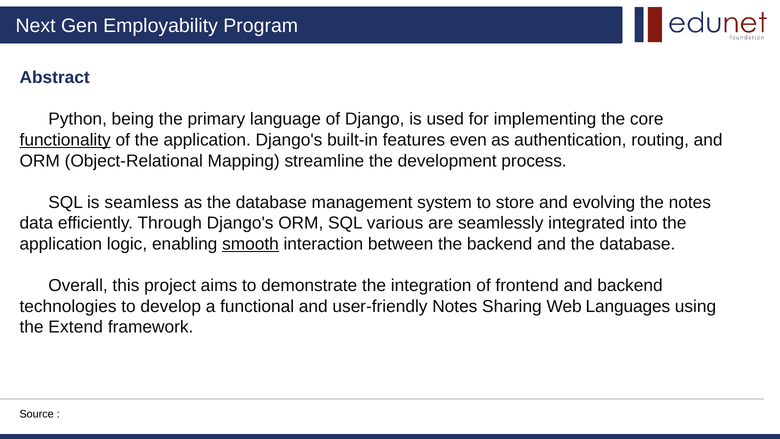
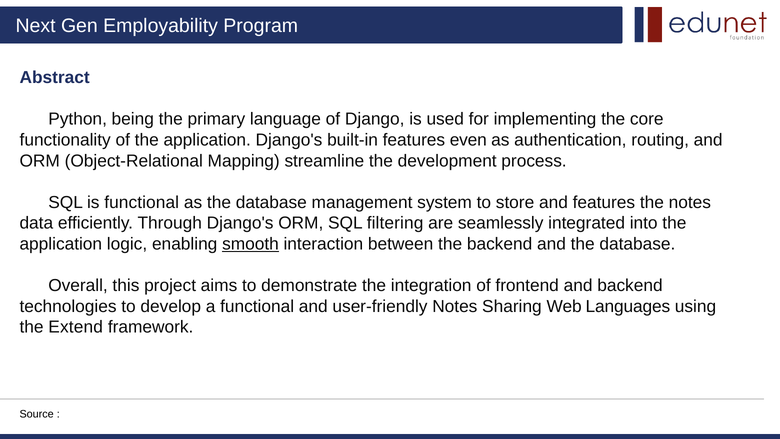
functionality underline: present -> none
is seamless: seamless -> functional
and evolving: evolving -> features
various: various -> filtering
